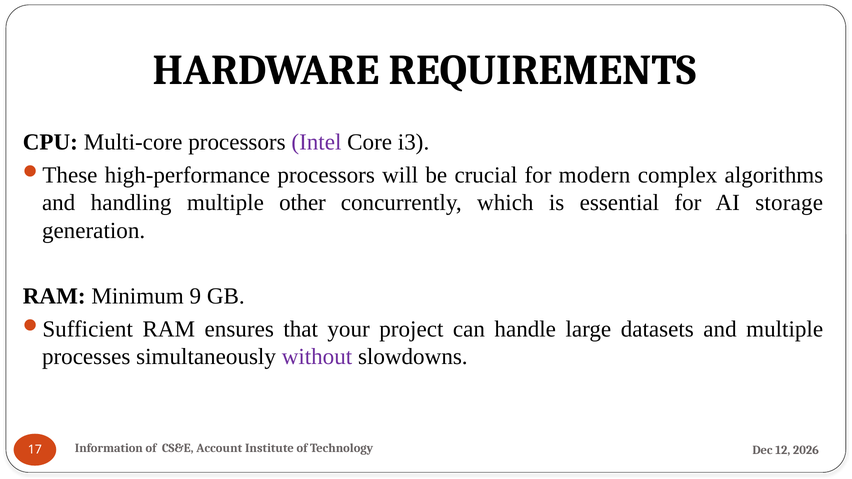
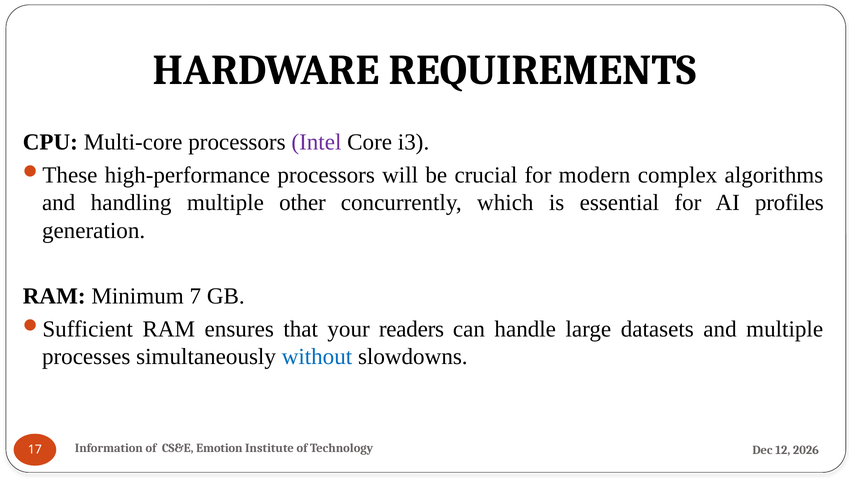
storage: storage -> profiles
9: 9 -> 7
project: project -> readers
without colour: purple -> blue
Account: Account -> Emotion
